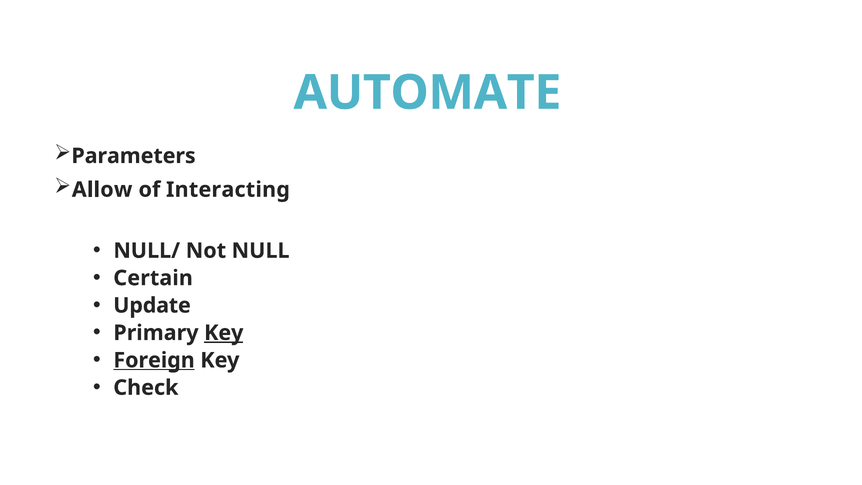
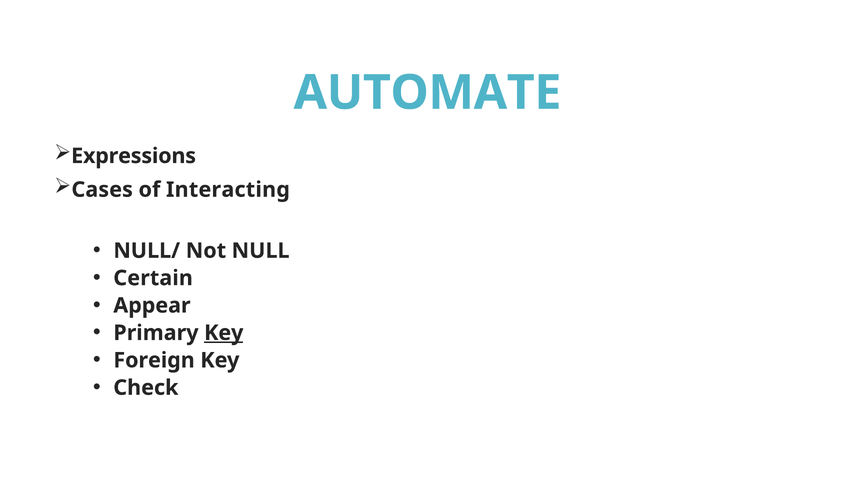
Parameters: Parameters -> Expressions
Allow: Allow -> Cases
Update: Update -> Appear
Foreign underline: present -> none
